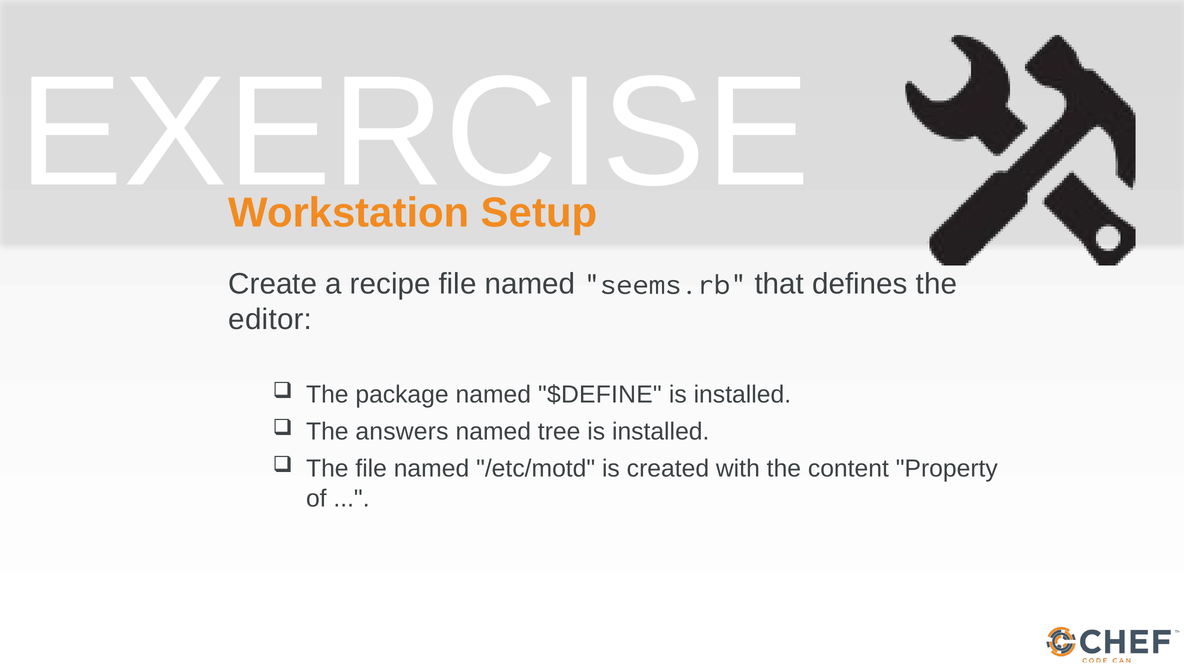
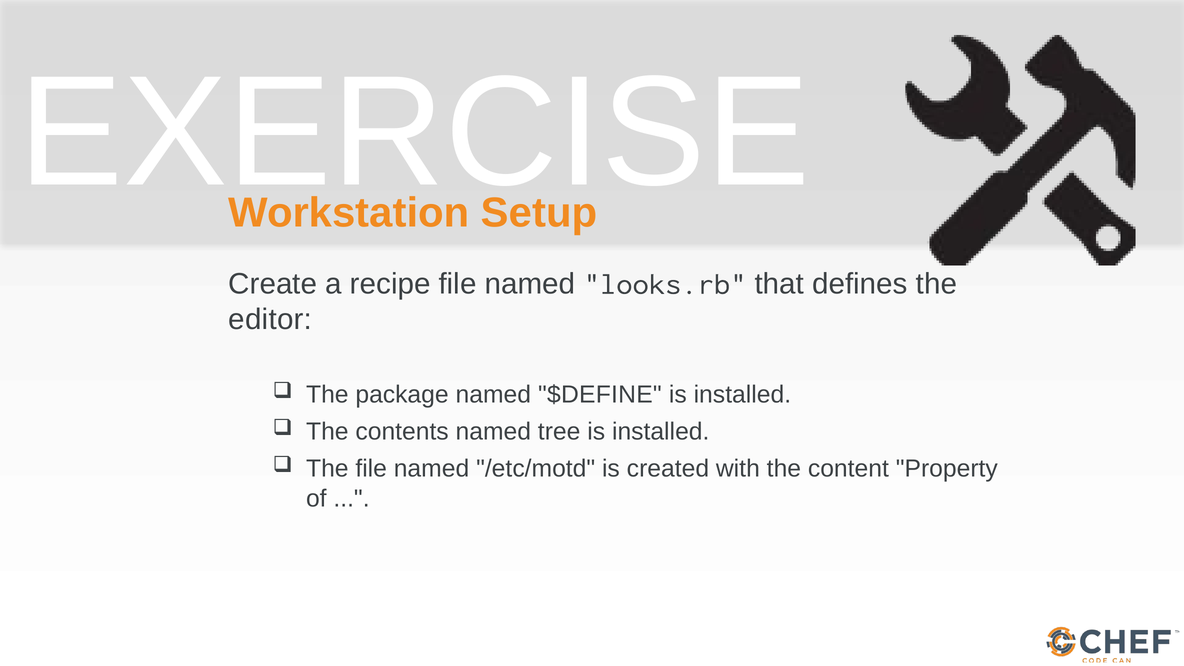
seems.rb: seems.rb -> looks.rb
answers: answers -> contents
